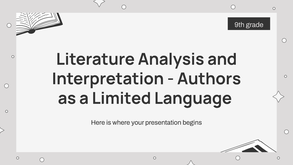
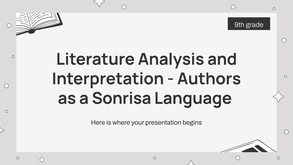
Limited: Limited -> Sonrisa
